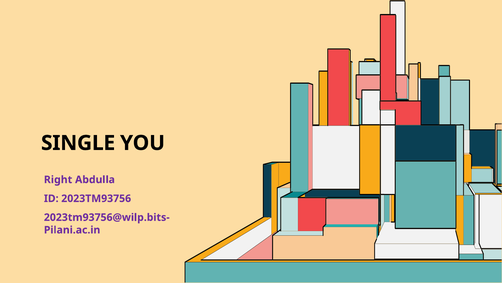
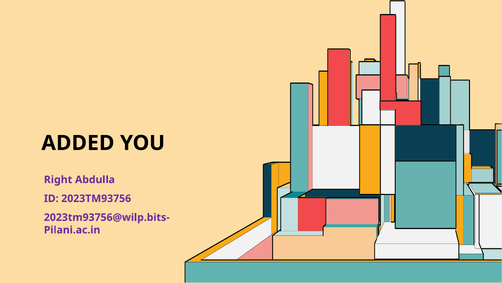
SINGLE: SINGLE -> ADDED
